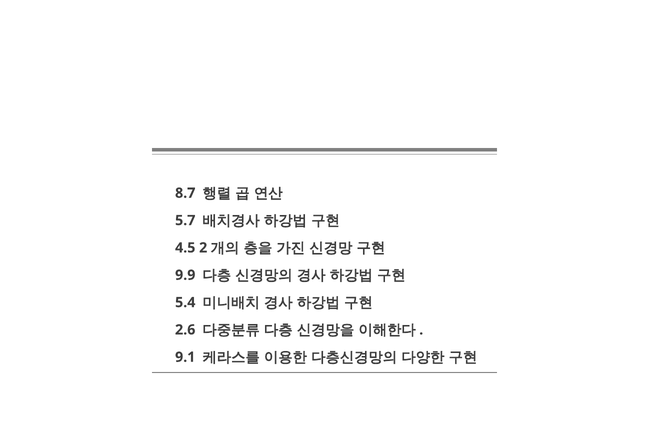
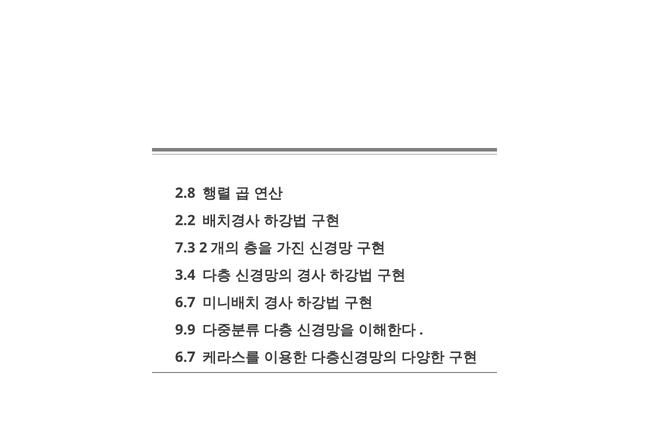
8.7: 8.7 -> 2.8
5.7: 5.7 -> 2.2
4.5: 4.5 -> 7.3
9.9: 9.9 -> 3.4
5.4 at (185, 303): 5.4 -> 6.7
2.6: 2.6 -> 9.9
9.1 at (185, 358): 9.1 -> 6.7
